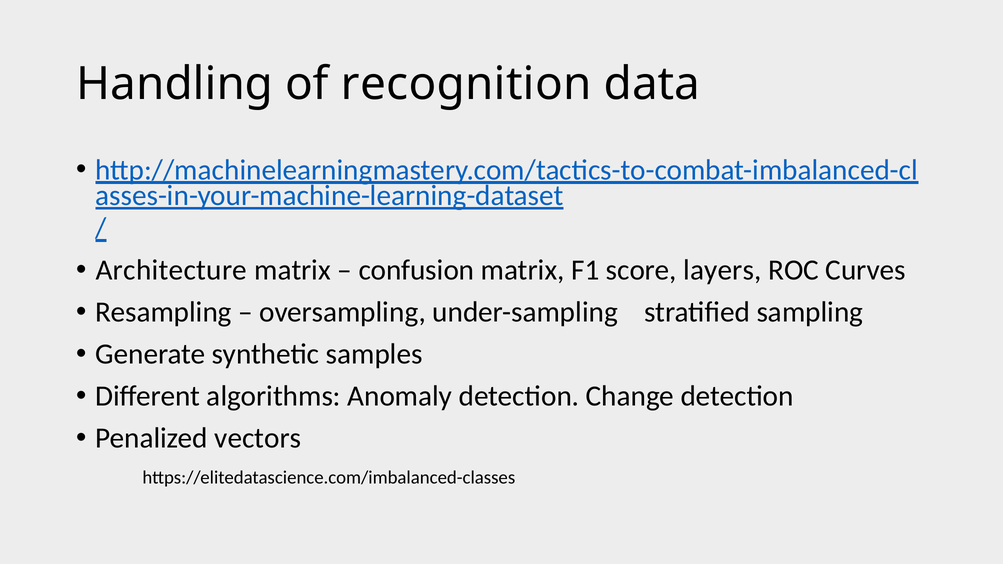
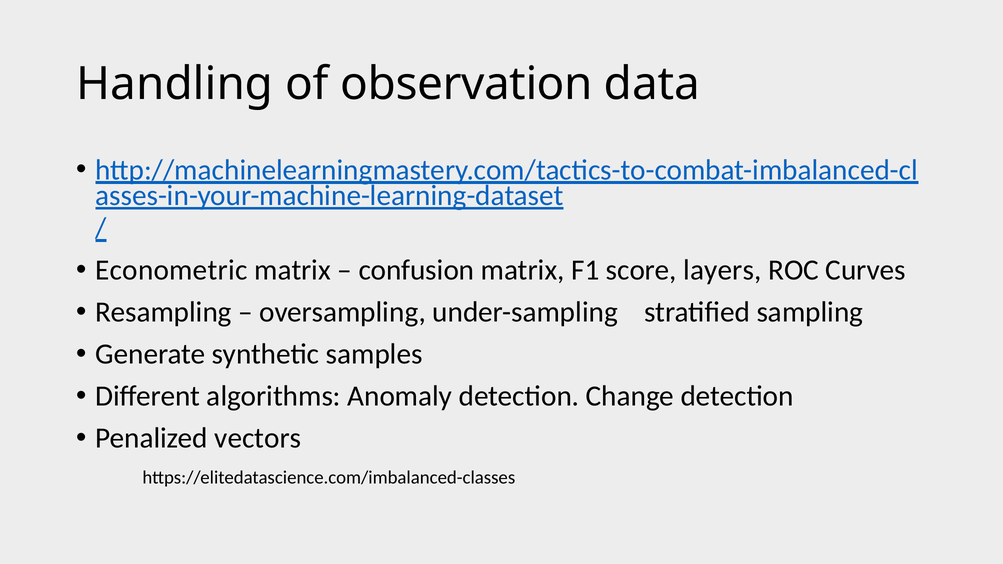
recognition: recognition -> observation
Architecture: Architecture -> Econometric
